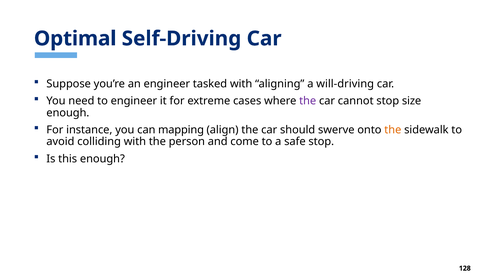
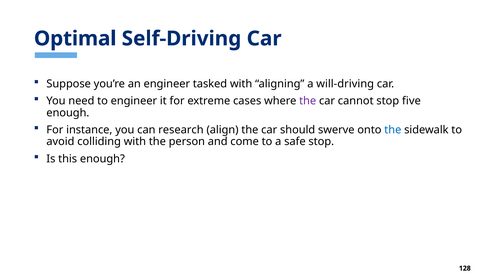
size: size -> five
mapping: mapping -> research
the at (393, 130) colour: orange -> blue
